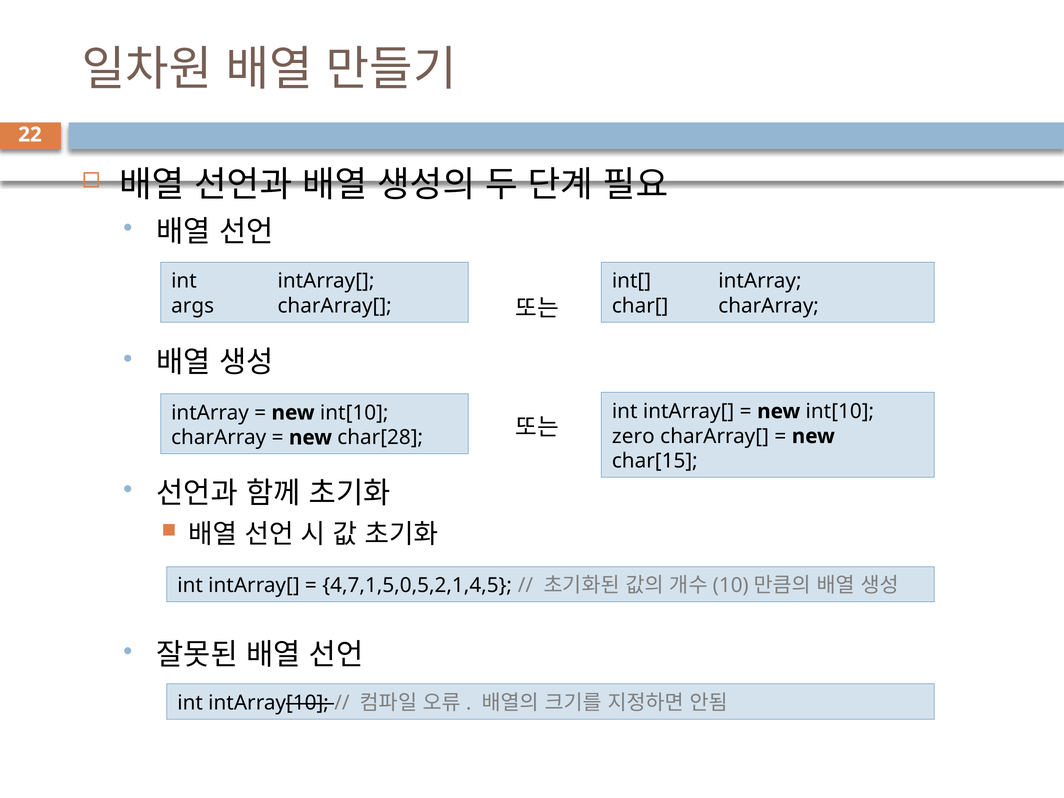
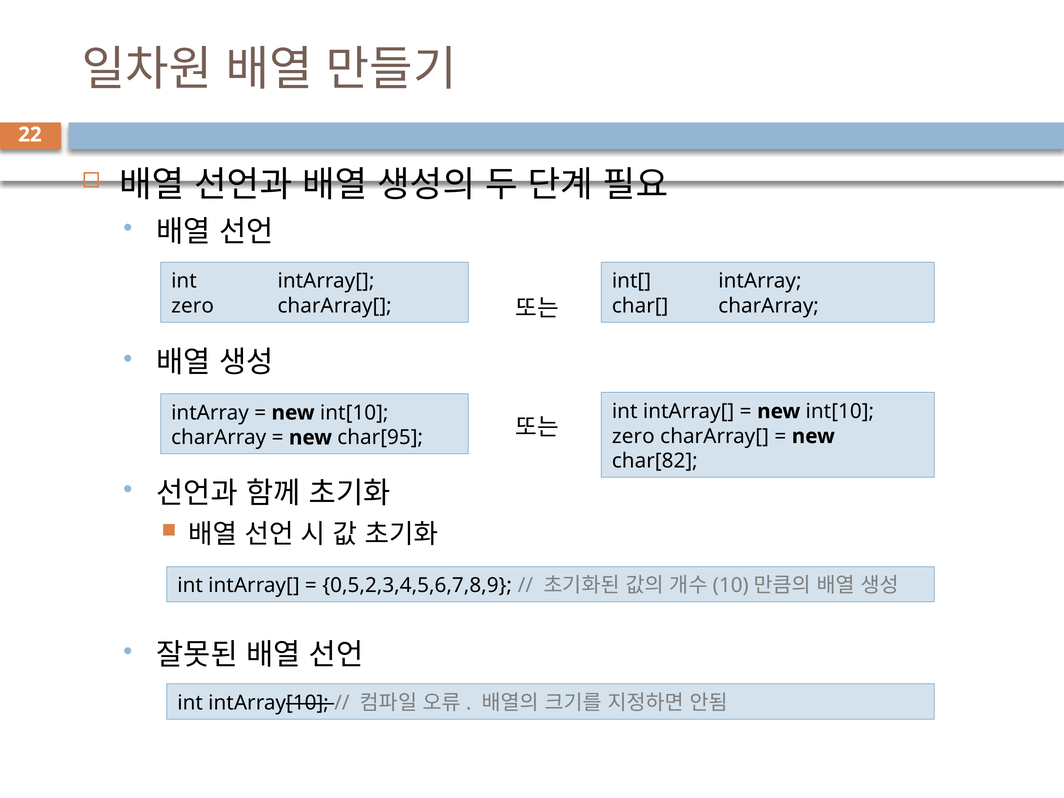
args at (193, 306): args -> zero
char[28: char[28 -> char[95
char[15: char[15 -> char[82
4,7,1,5,0,5,2,1,4,5: 4,7,1,5,0,5,2,1,4,5 -> 0,5,2,3,4,5,6,7,8,9
